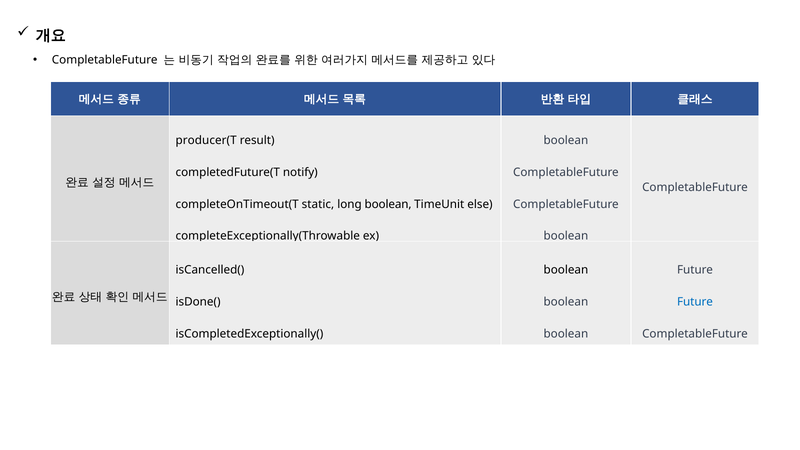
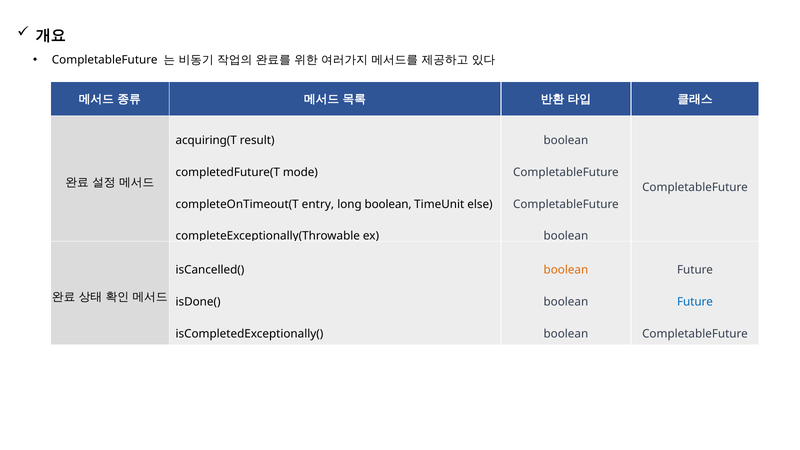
producer(T: producer(T -> acquiring(T
notify: notify -> mode
static: static -> entry
boolean at (566, 270) colour: black -> orange
